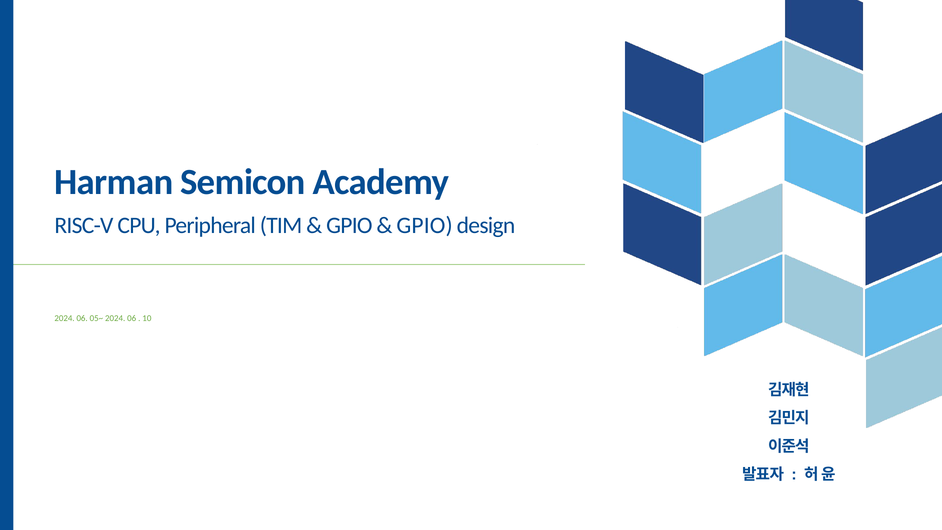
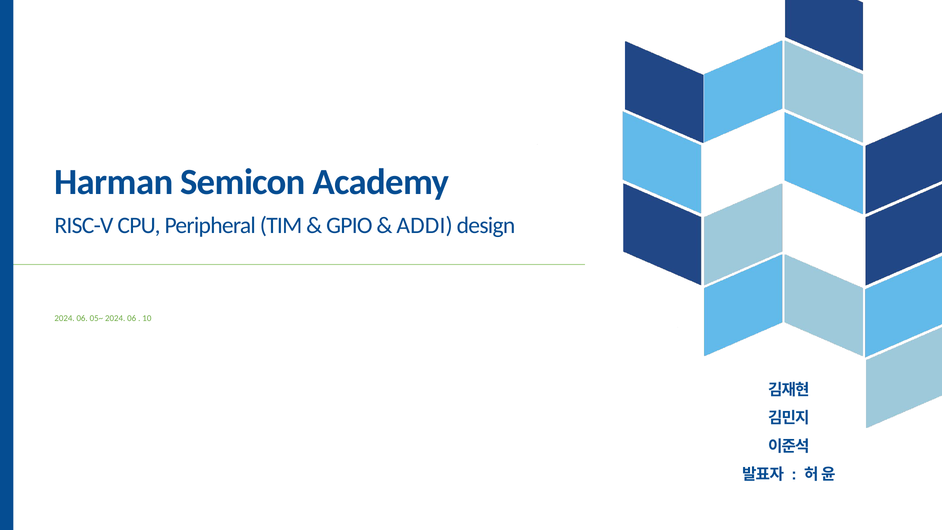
GPIO at (425, 226): GPIO -> ADDI
